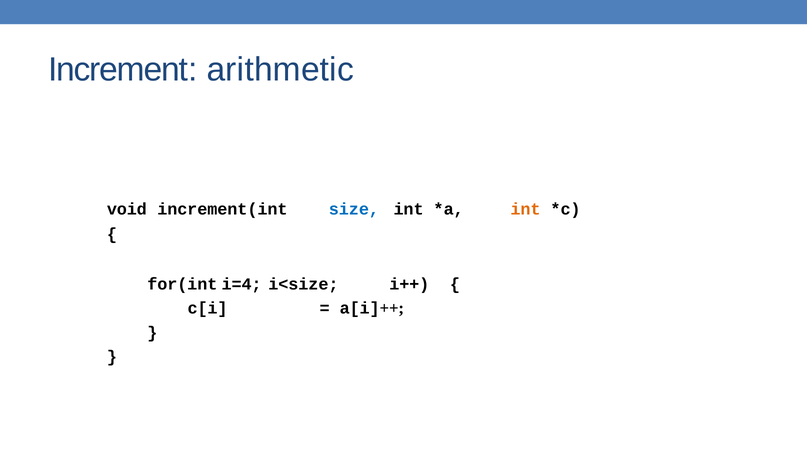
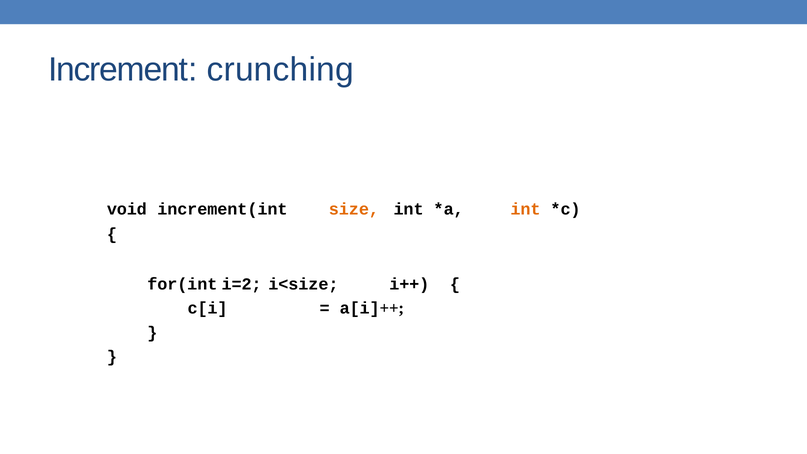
arithmetic: arithmetic -> crunching
size colour: blue -> orange
i=4: i=4 -> i=2
